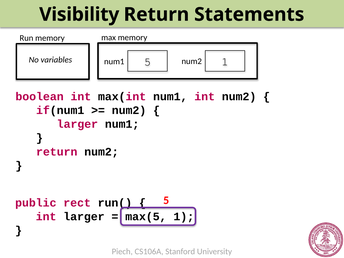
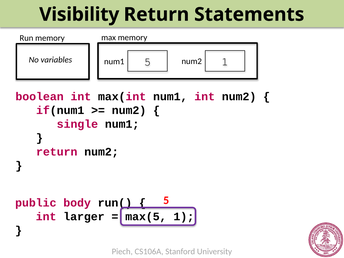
larger at (77, 124): larger -> single
rect: rect -> body
